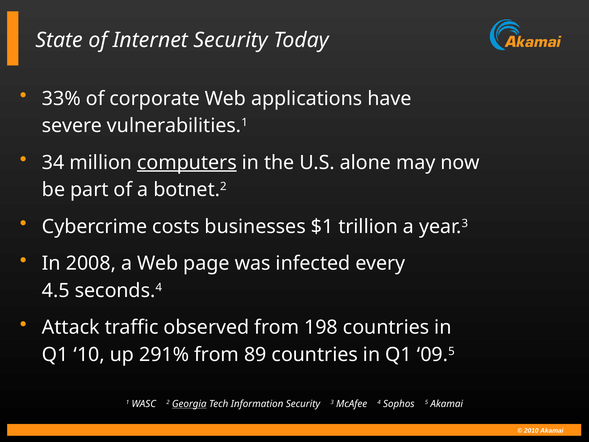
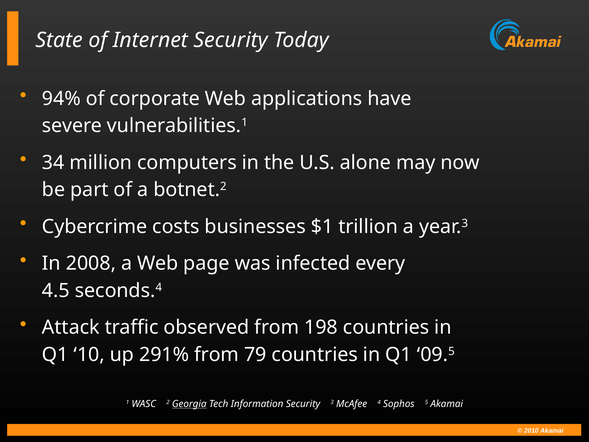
33%: 33% -> 94%
computers underline: present -> none
89: 89 -> 79
